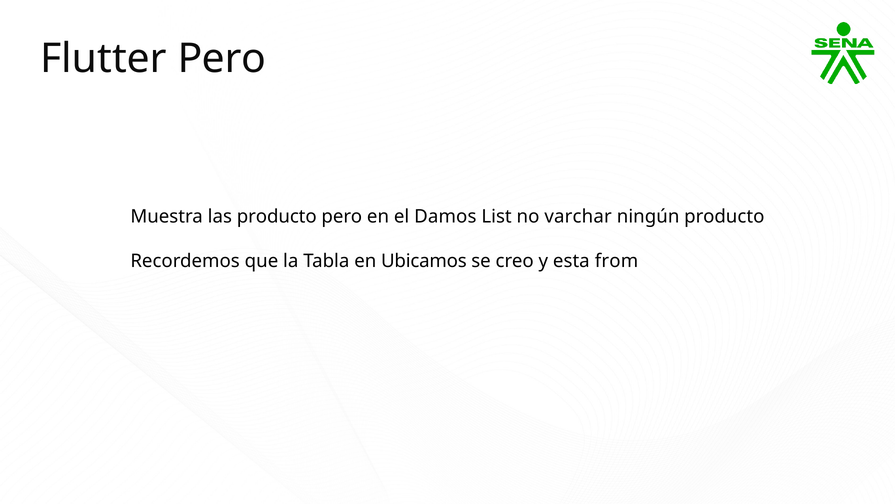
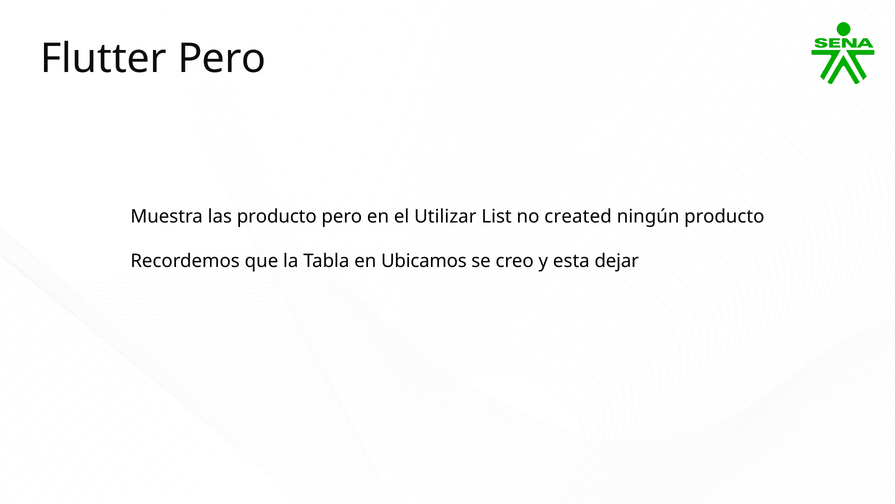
Damos: Damos -> Utilizar
varchar: varchar -> created
from: from -> dejar
